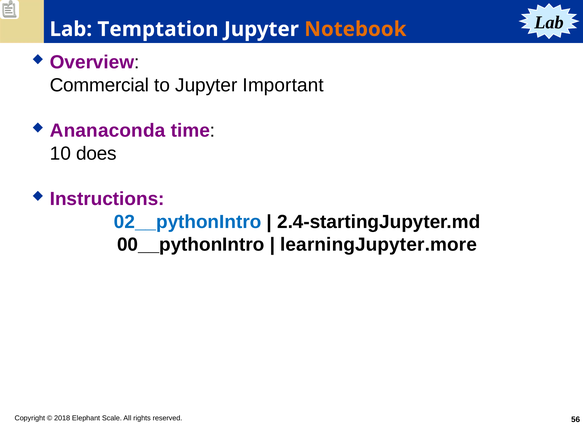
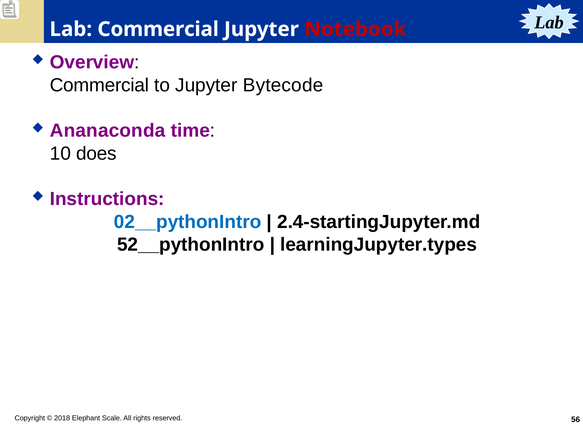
Lab Temptation: Temptation -> Commercial
Notebook colour: orange -> red
Important: Important -> Bytecode
00__pythonIntro: 00__pythonIntro -> 52__pythonIntro
learningJupyter.more: learningJupyter.more -> learningJupyter.types
